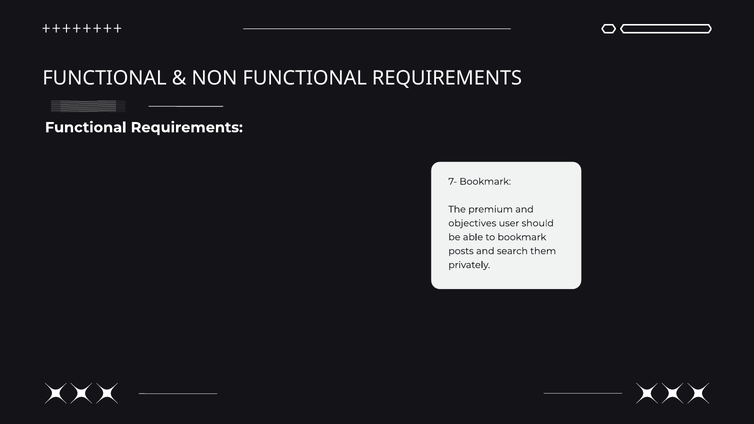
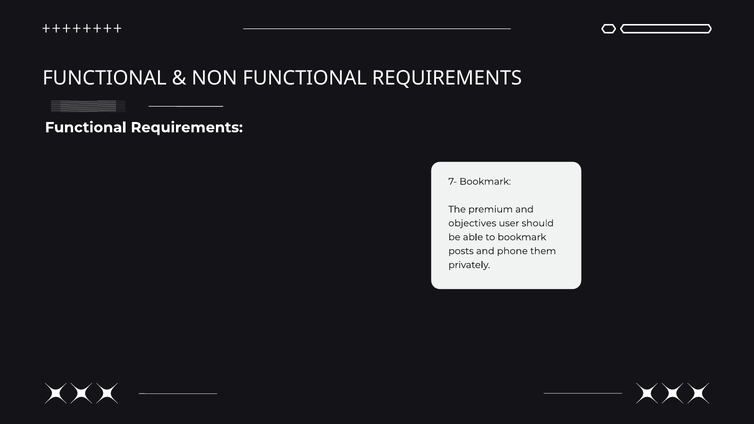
and search: search -> phone
